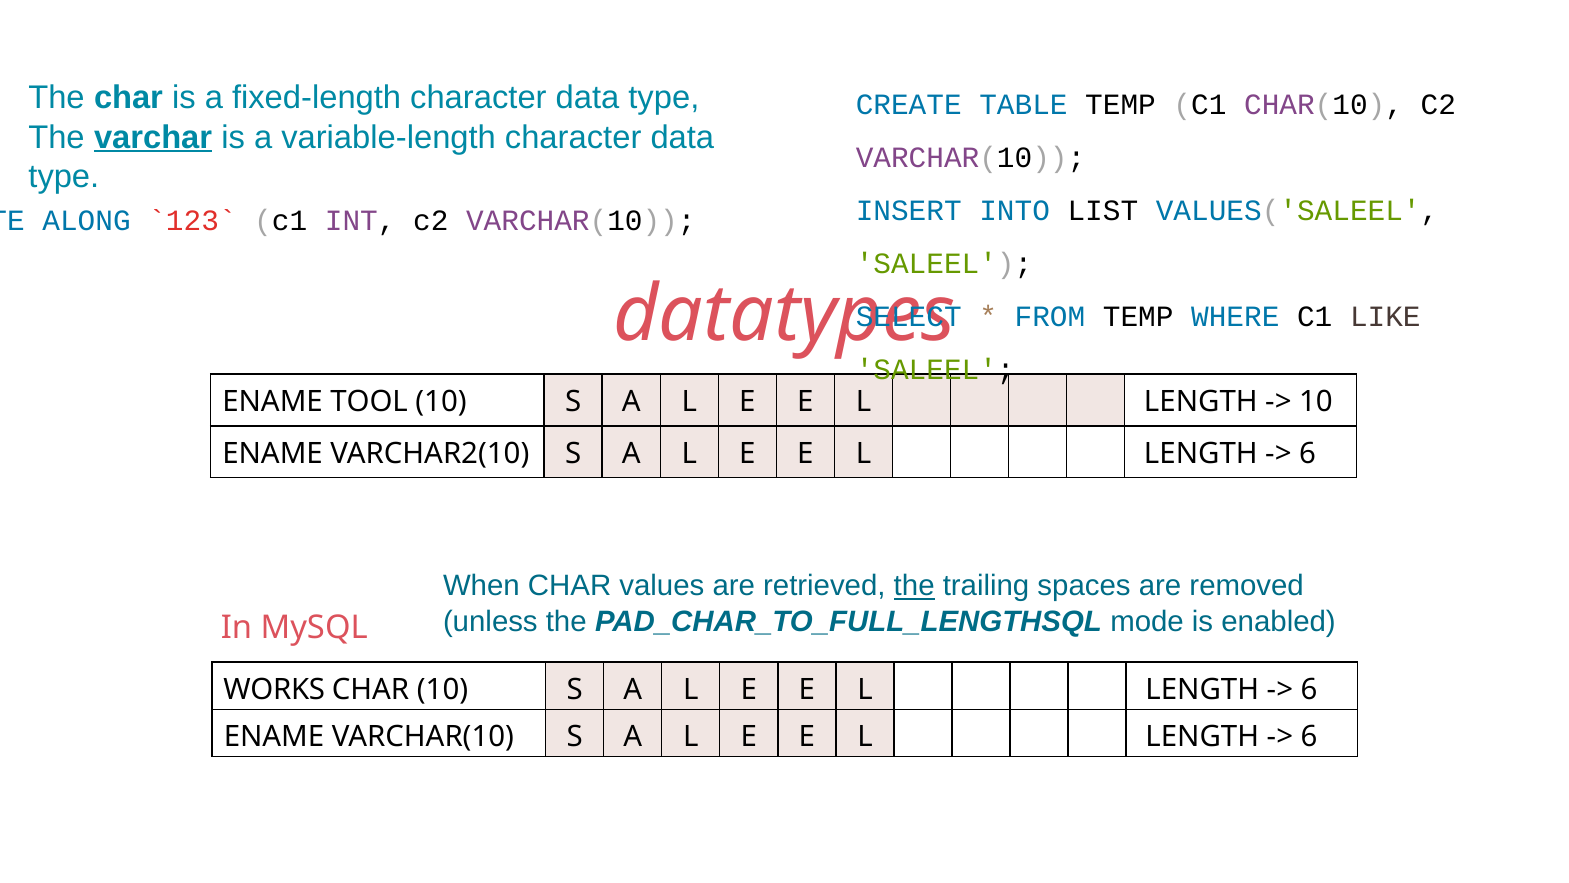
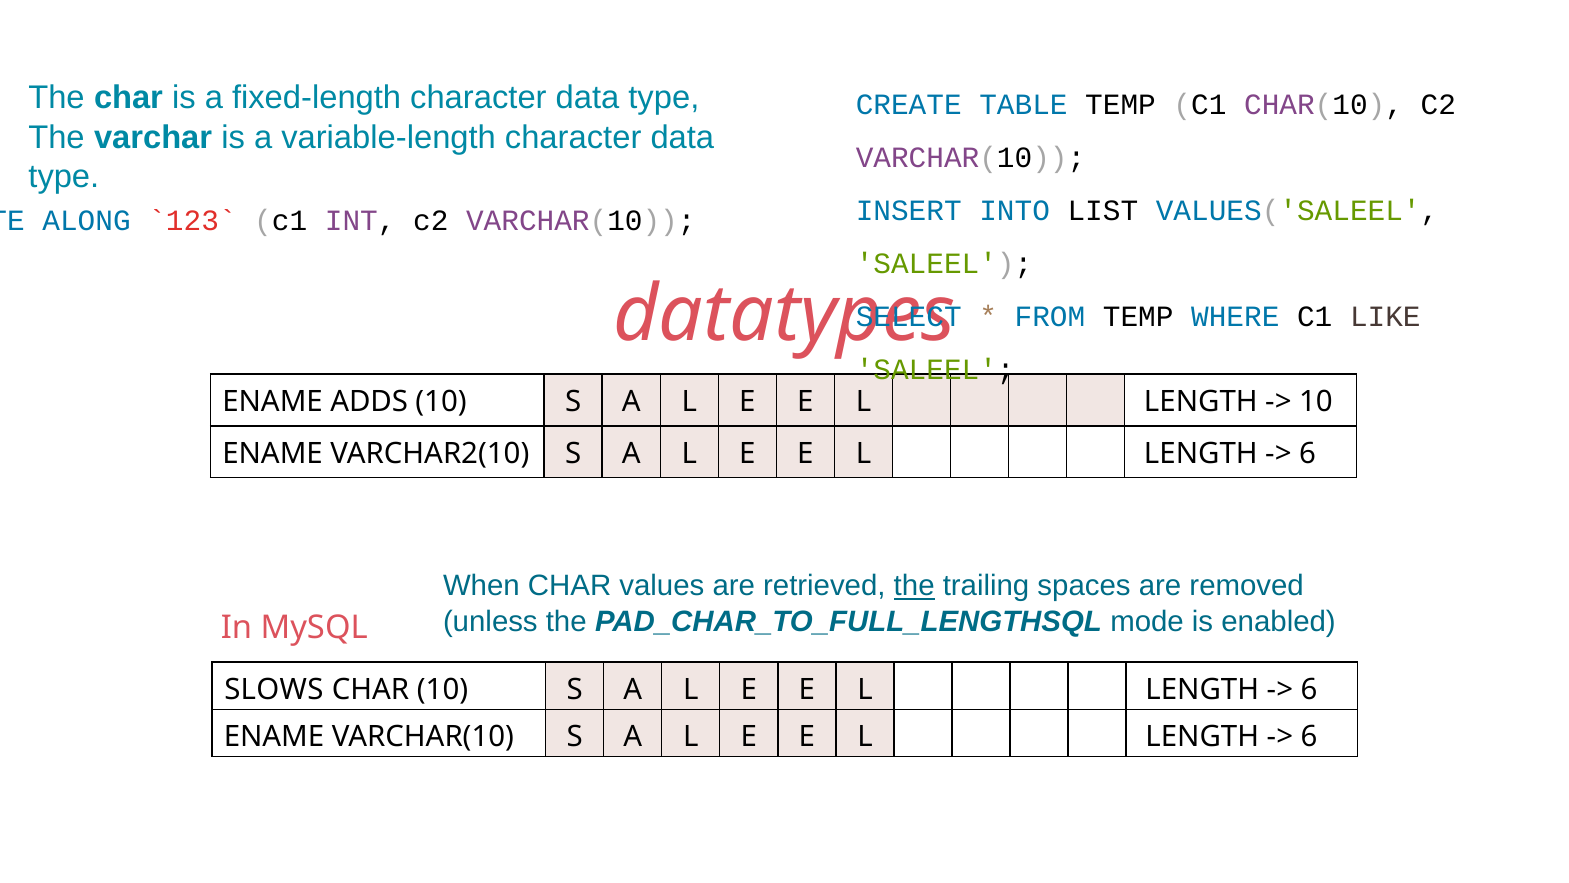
varchar underline: present -> none
TOOL: TOOL -> ADDS
WORKS: WORKS -> SLOWS
